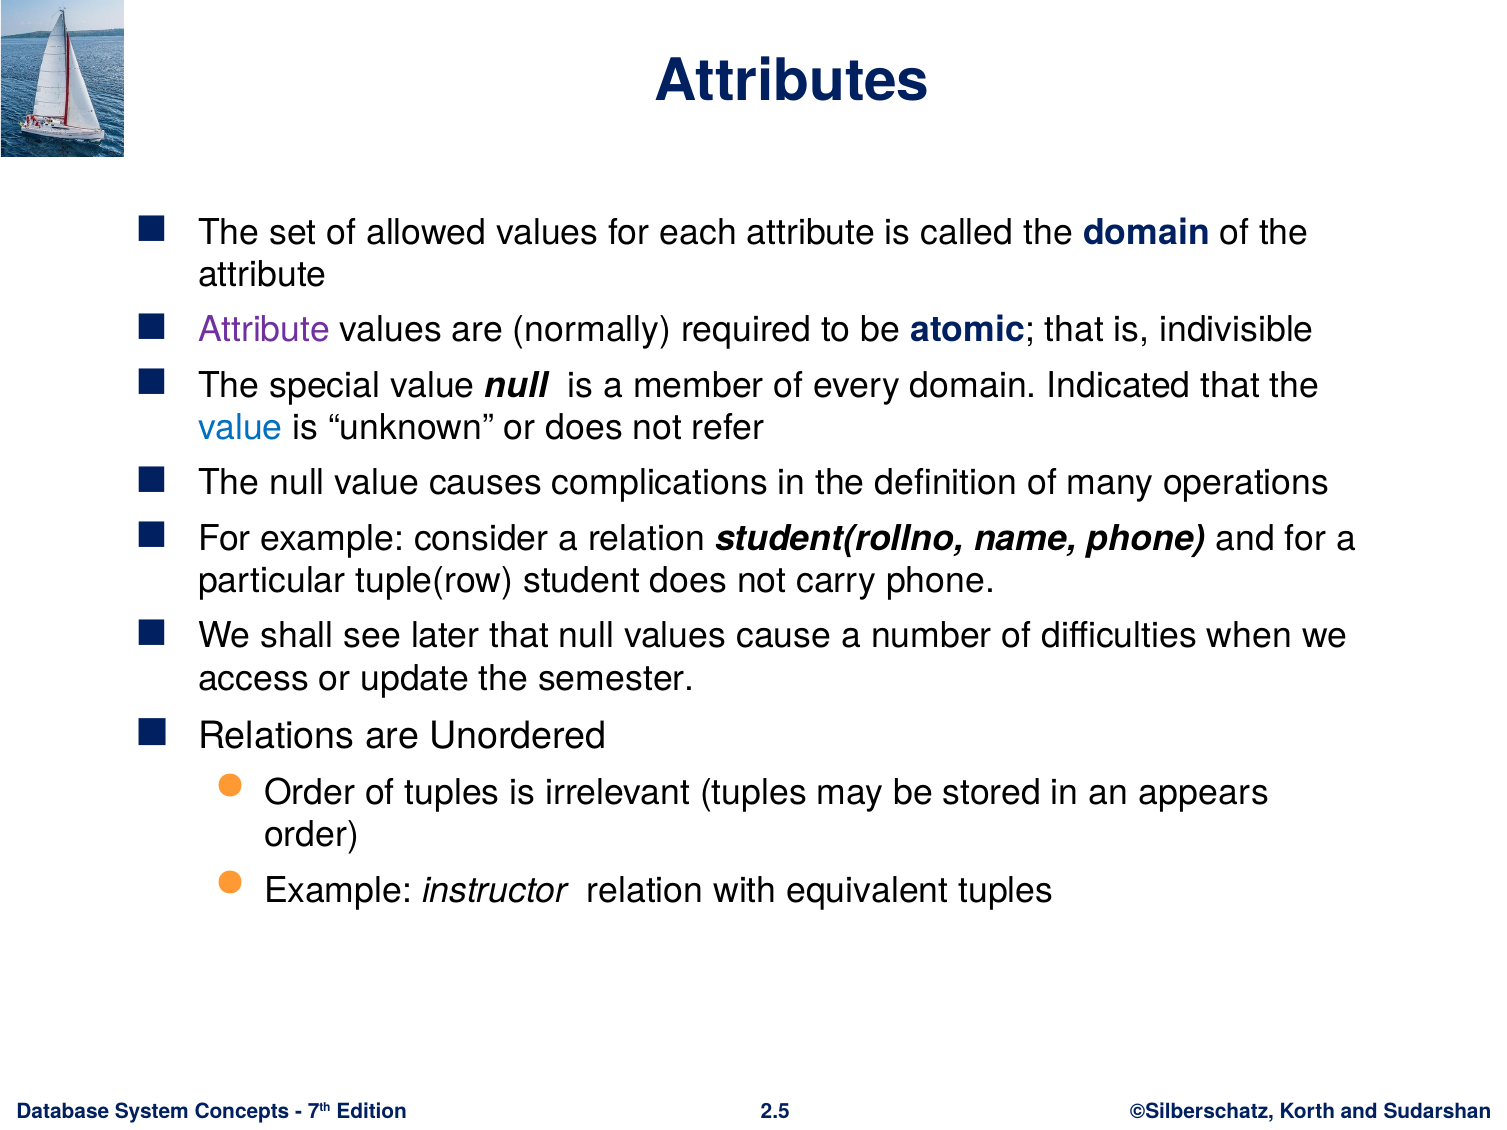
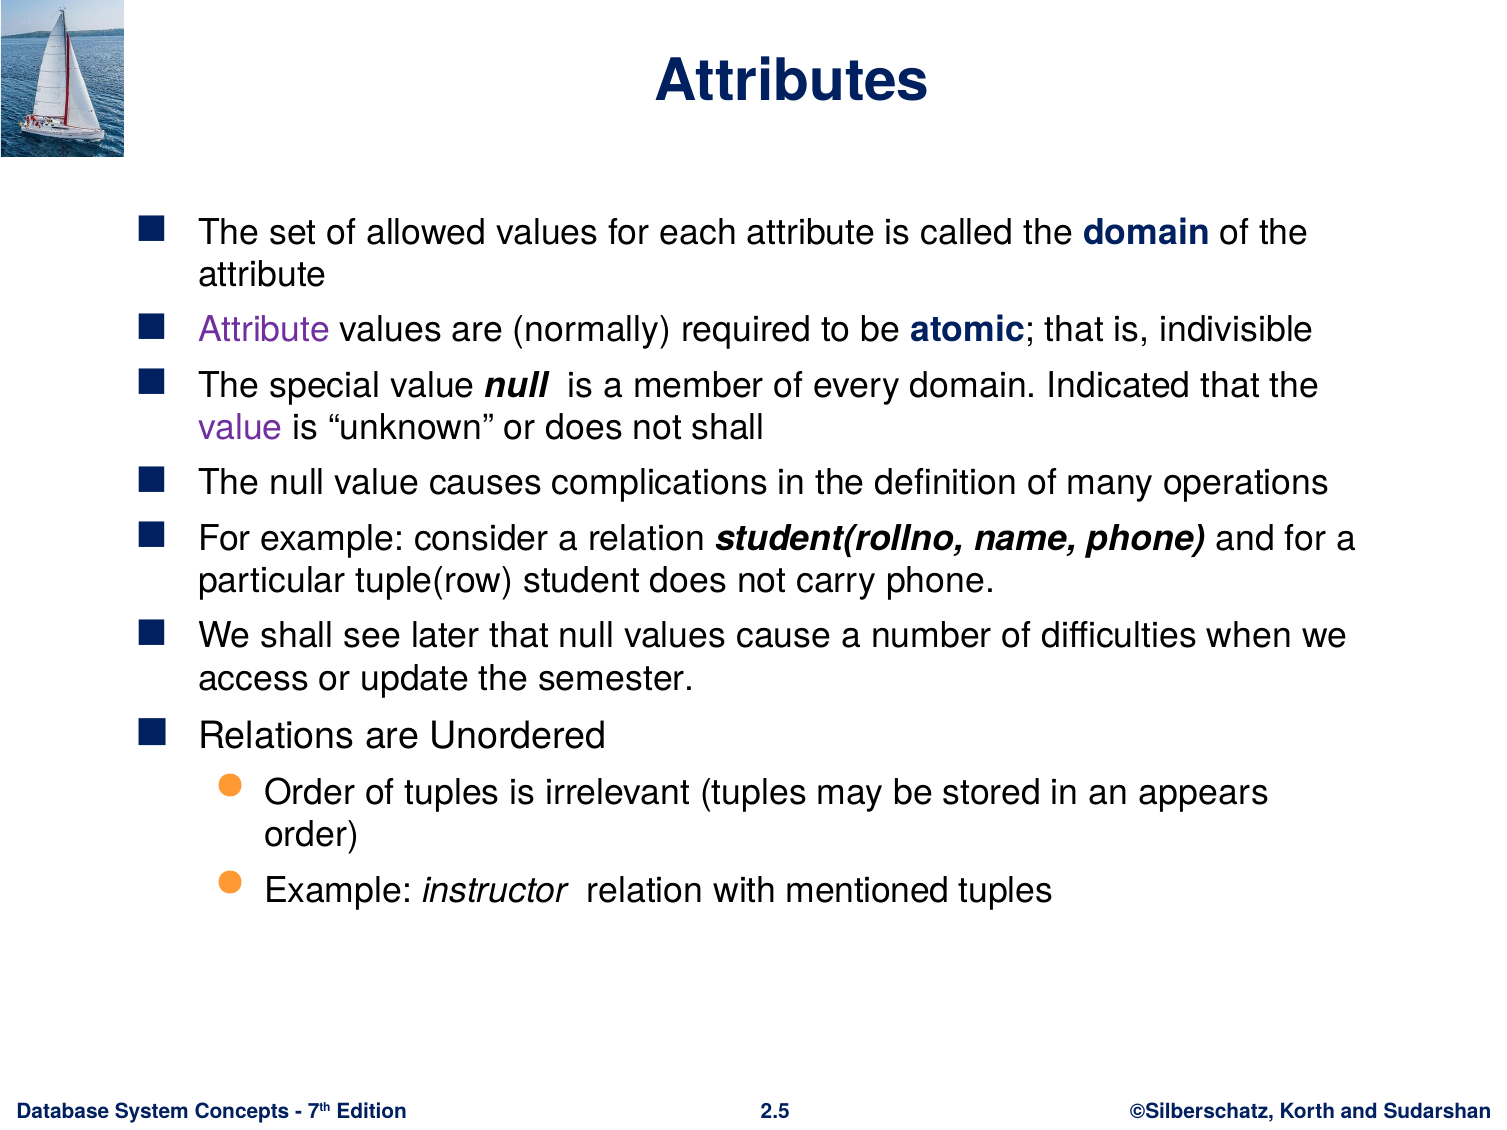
value at (240, 428) colour: blue -> purple
not refer: refer -> shall
equivalent: equivalent -> mentioned
